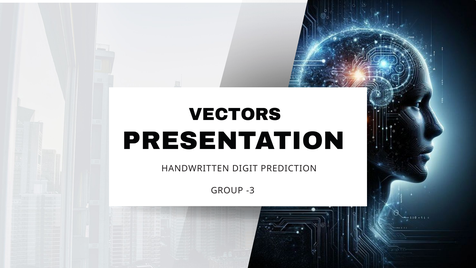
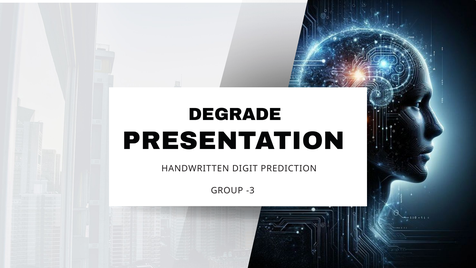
VECTORS: VECTORS -> DEGRADE
